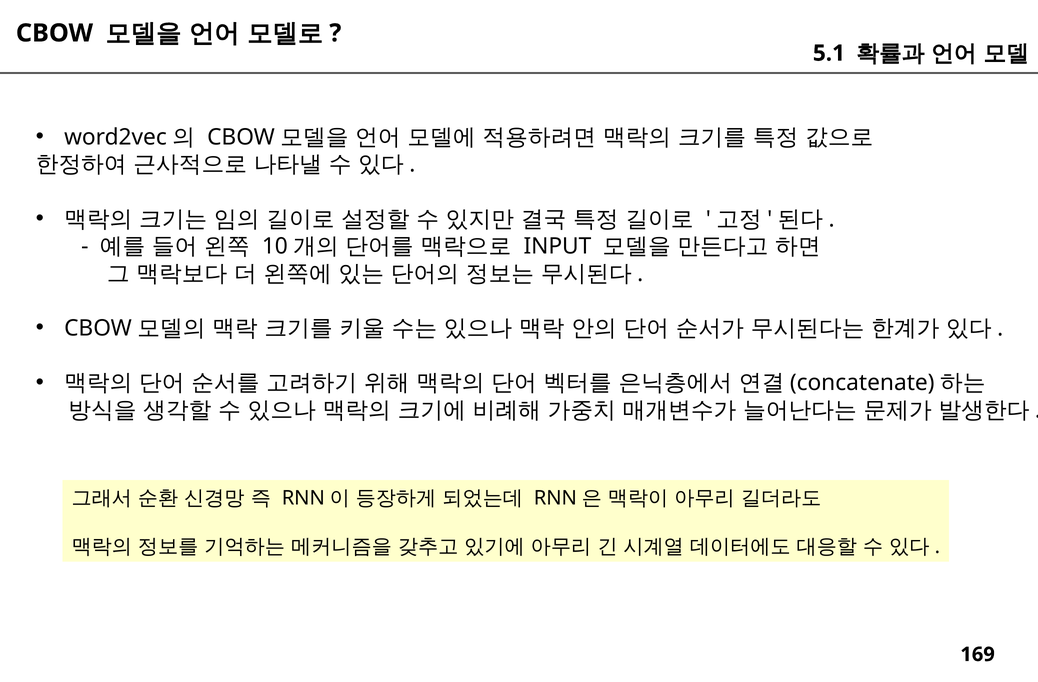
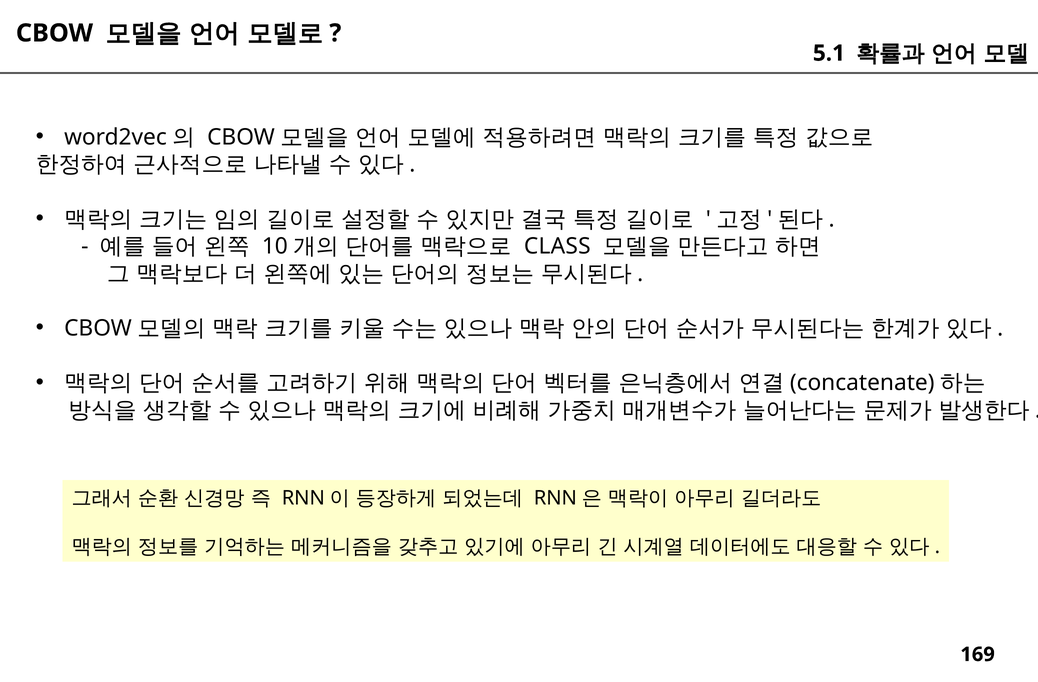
INPUT: INPUT -> CLASS
